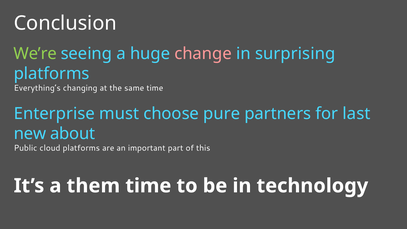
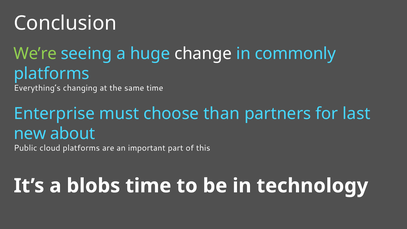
change colour: pink -> white
surprising: surprising -> commonly
pure: pure -> than
them: them -> blobs
